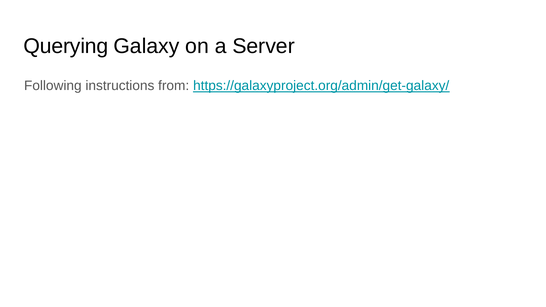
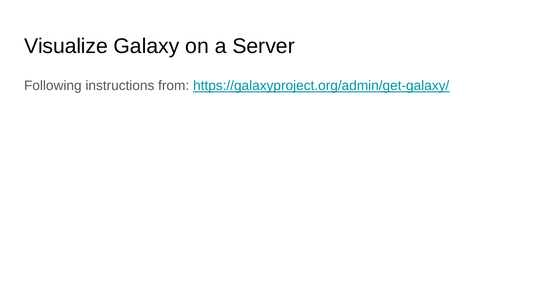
Querying: Querying -> Visualize
